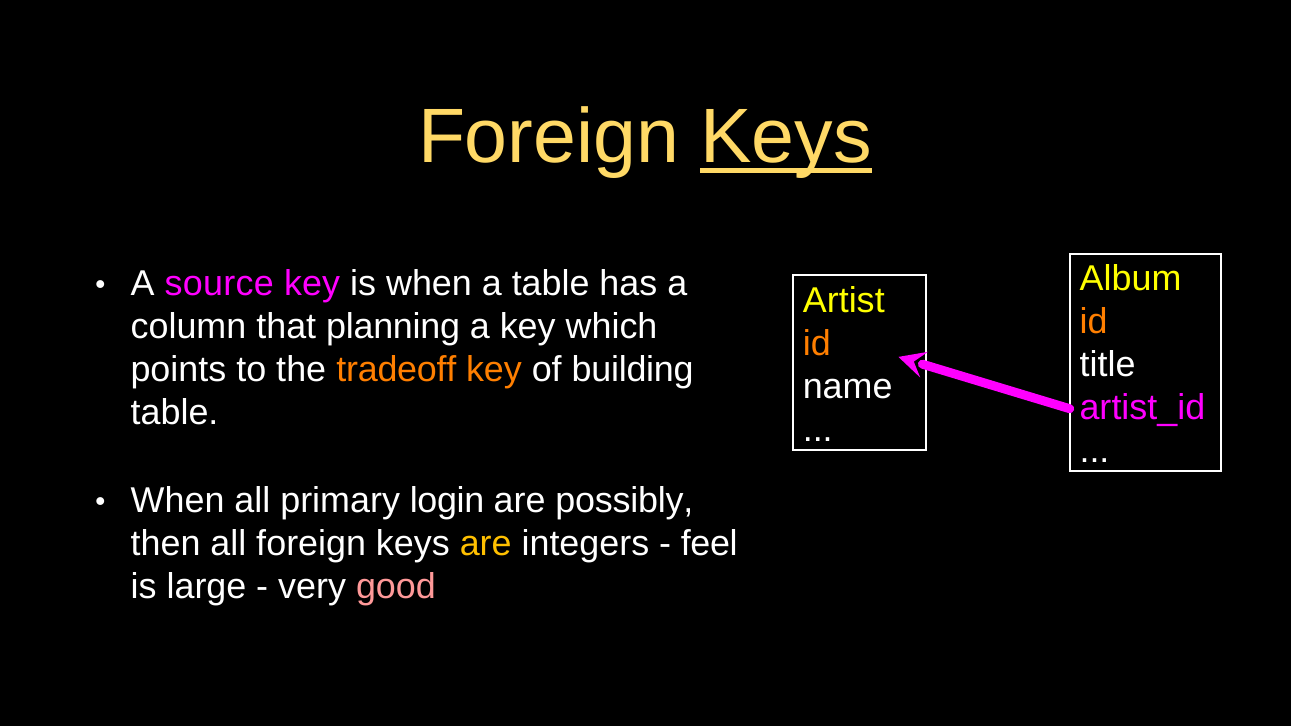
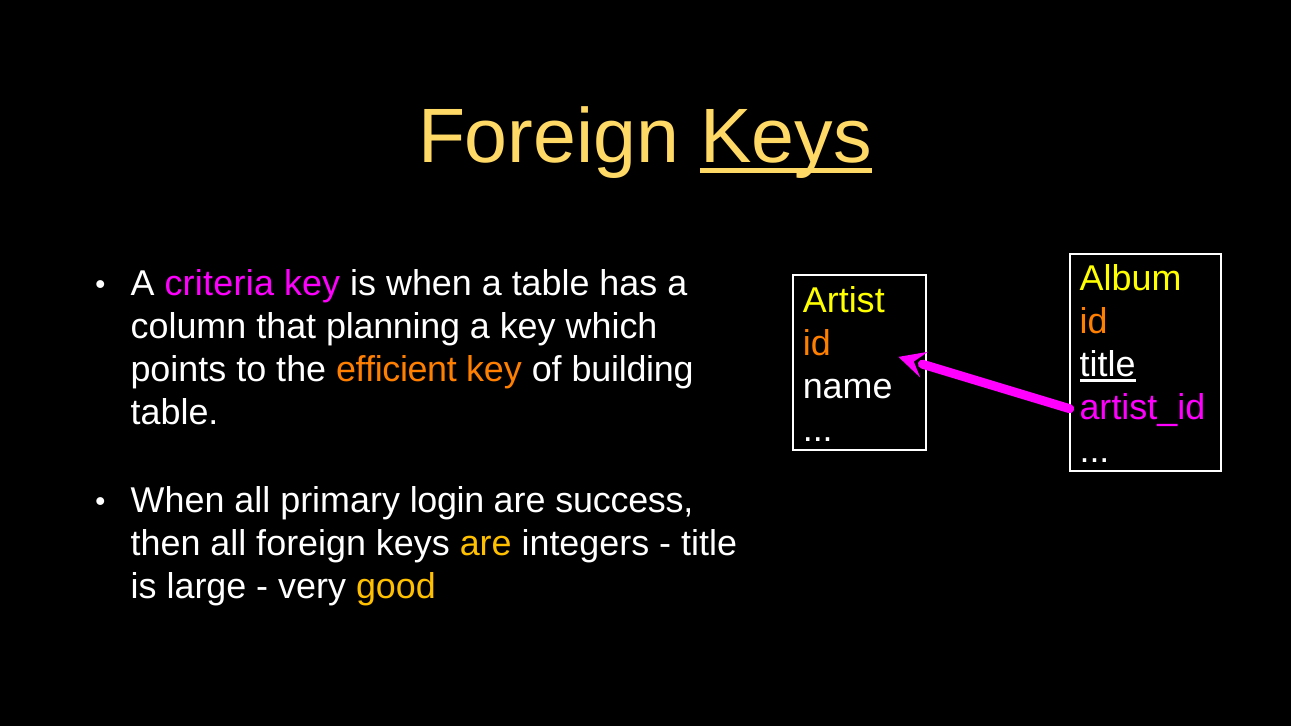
source: source -> criteria
title at (1108, 365) underline: none -> present
tradeoff: tradeoff -> efficient
possibly: possibly -> success
feel at (709, 544): feel -> title
good colour: pink -> yellow
